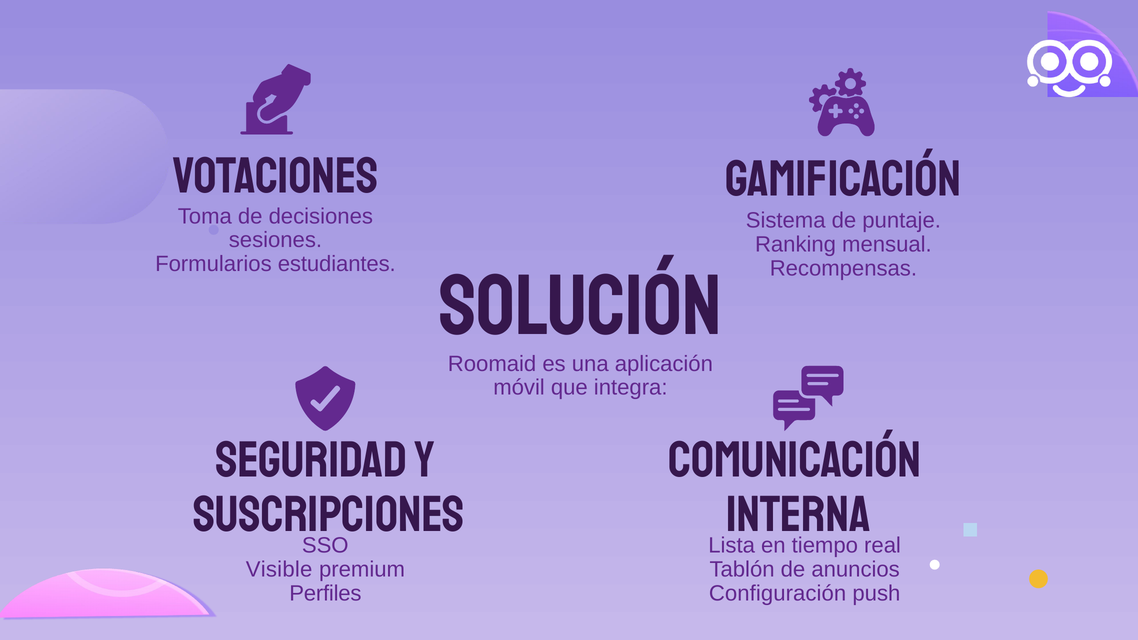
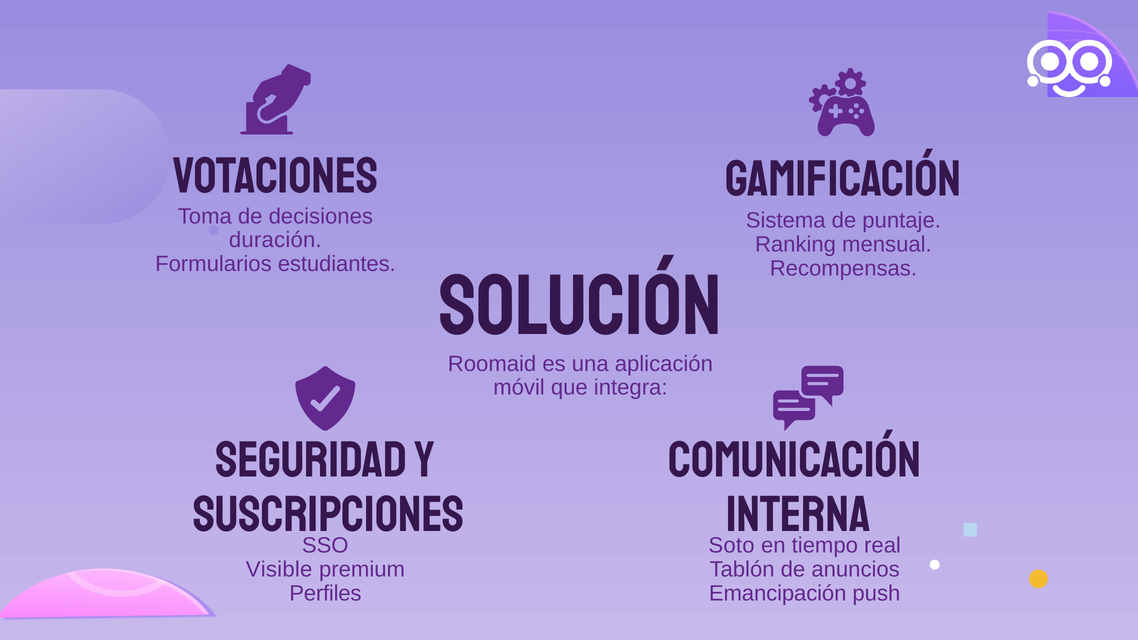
sesiones: sesiones -> duración
Lista: Lista -> Soto
Configuración: Configuración -> Emancipación
